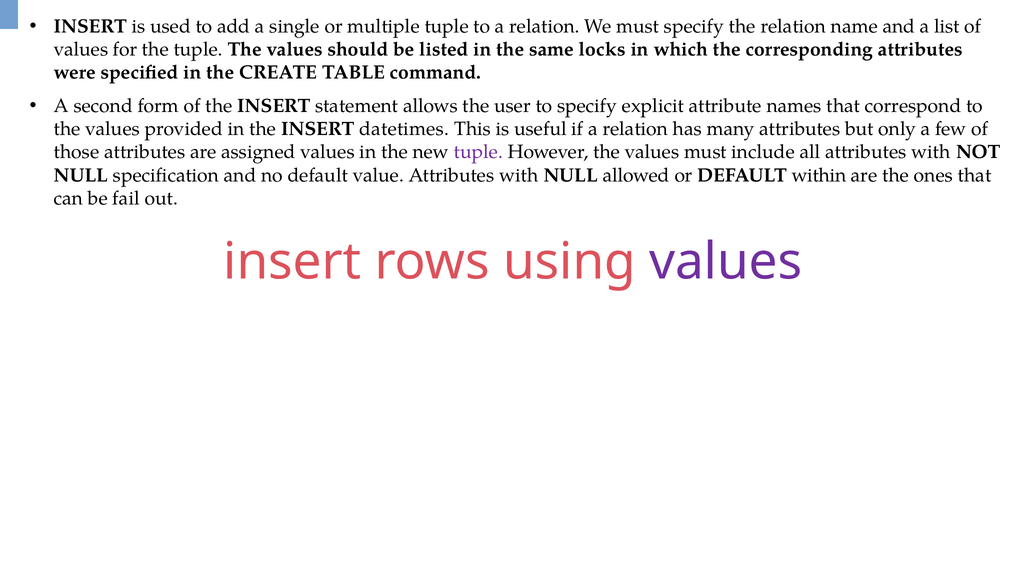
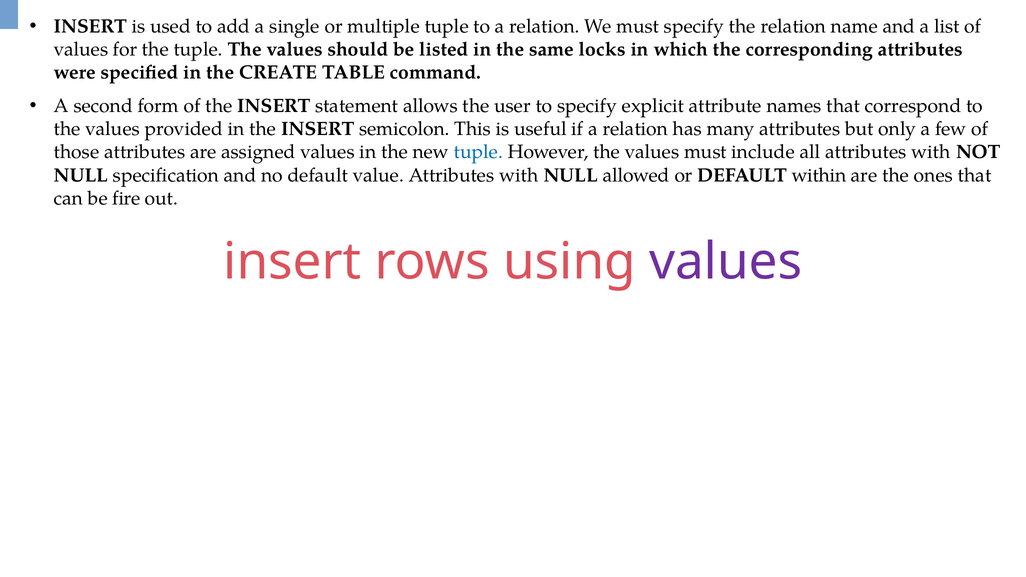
datetimes: datetimes -> semicolon
tuple at (478, 152) colour: purple -> blue
fail: fail -> fire
